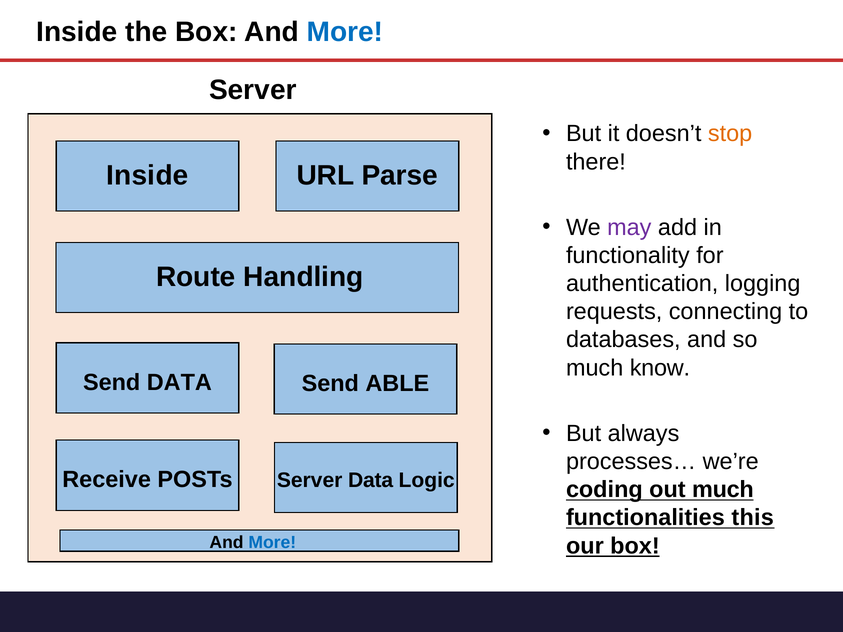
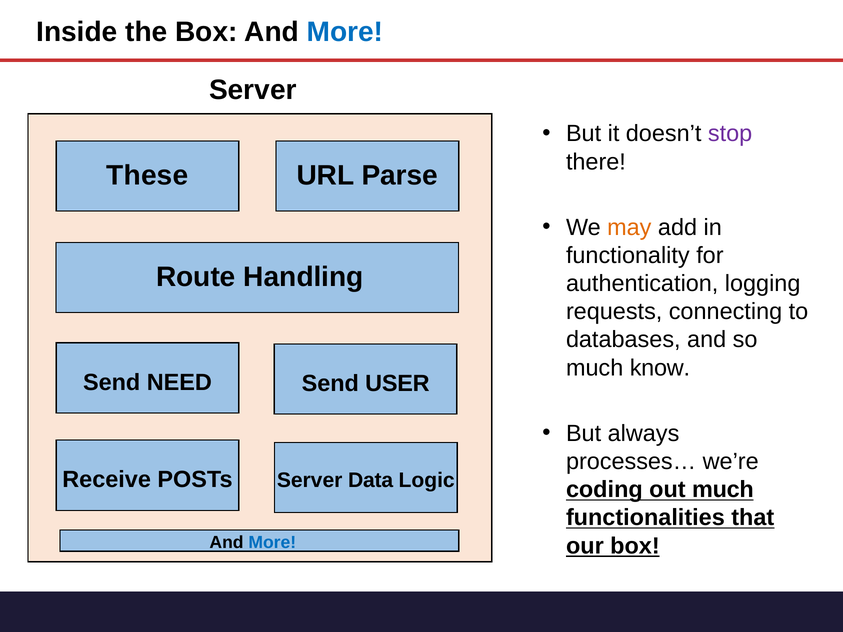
stop colour: orange -> purple
Inside at (147, 176): Inside -> These
may colour: purple -> orange
Send DATA: DATA -> NEED
ABLE: ABLE -> USER
this: this -> that
